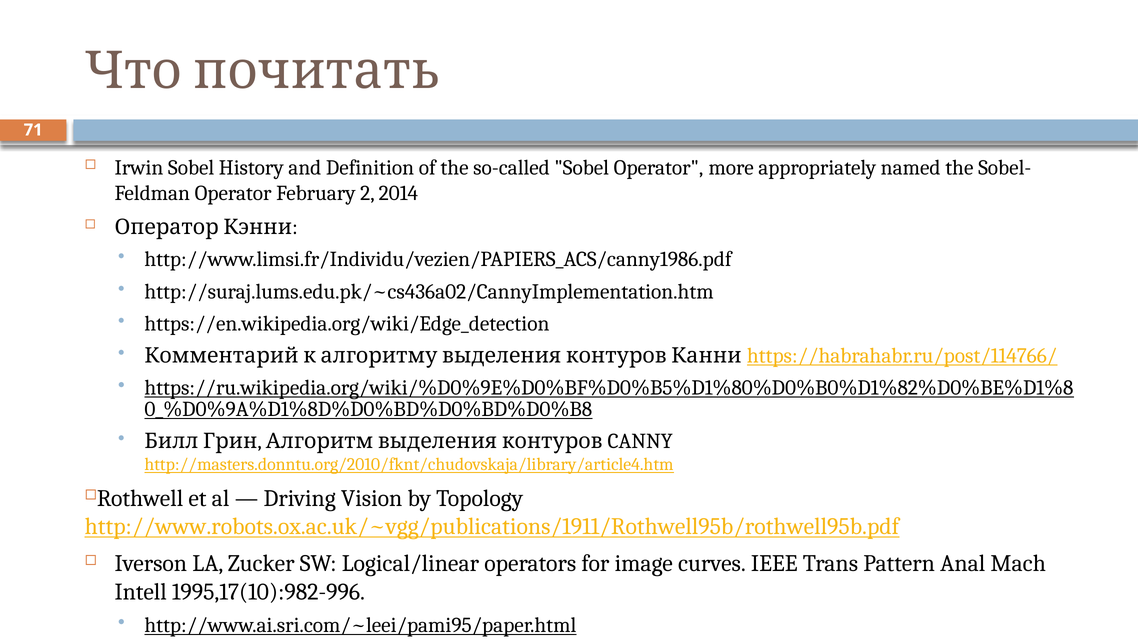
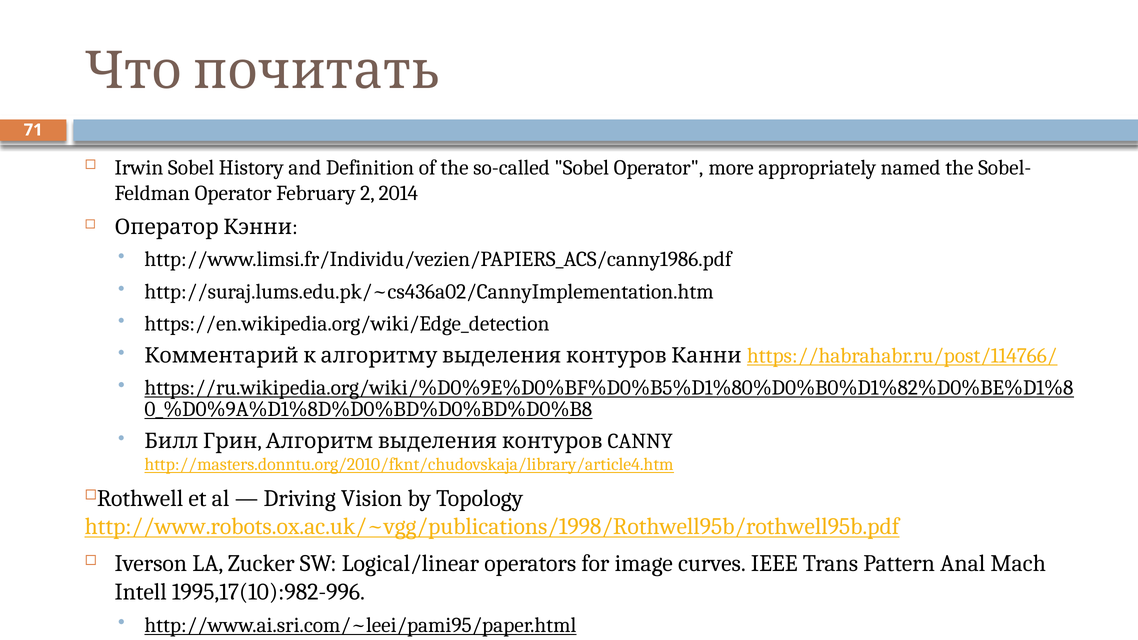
http://www.robots.ox.ac.uk/~vgg/publications/1911/Rothwell95b/rothwell95b.pdf: http://www.robots.ox.ac.uk/~vgg/publications/1911/Rothwell95b/rothwell95b.pdf -> http://www.robots.ox.ac.uk/~vgg/publications/1998/Rothwell95b/rothwell95b.pdf
